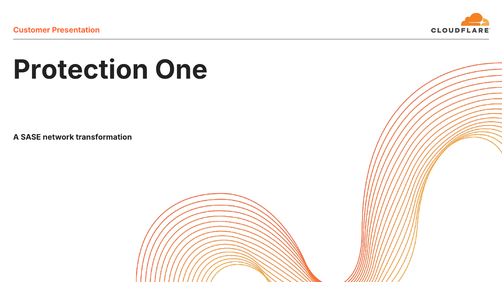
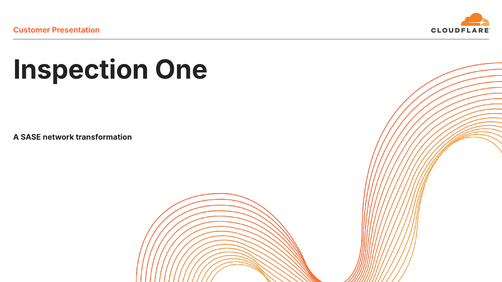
Protection: Protection -> Inspection
